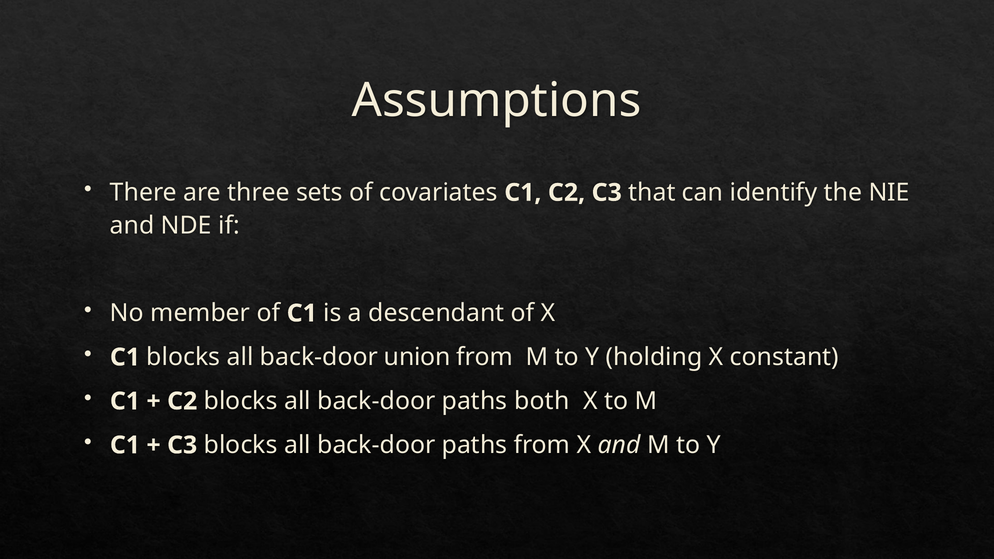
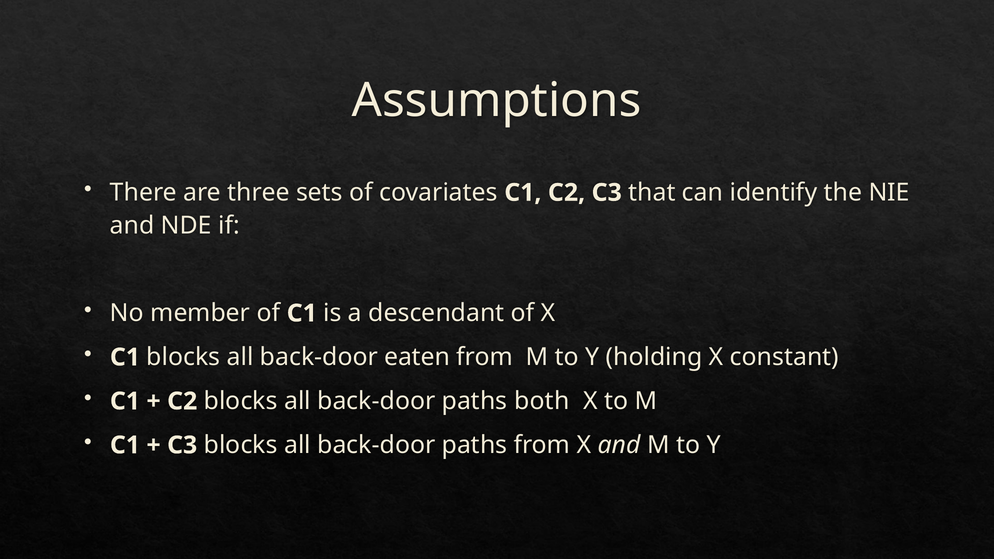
union: union -> eaten
